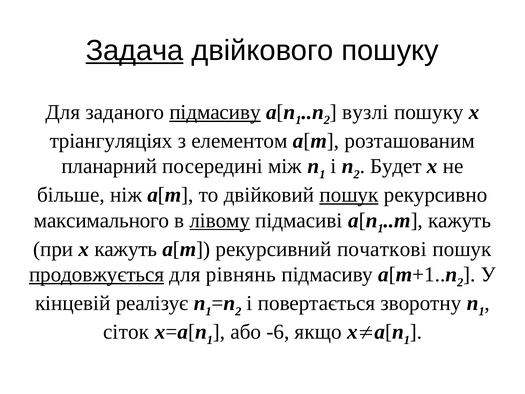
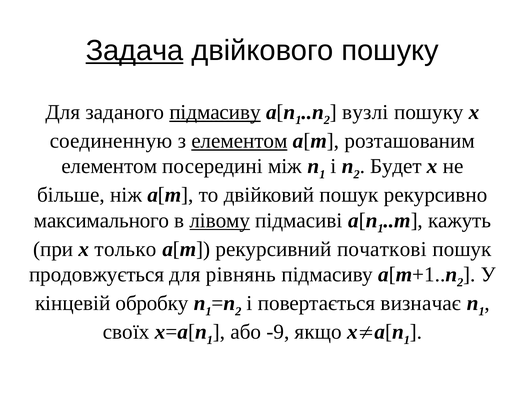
тріангуляціях: тріангуляціях -> соединенную
елементом at (239, 141) underline: none -> present
планарний at (109, 166): планарний -> елементом
пошук at (349, 195) underline: present -> none
x кажуть: кажуть -> только
продовжується underline: present -> none
реалізує: реалізує -> обробку
зворотну: зворотну -> визначає
сіток: сіток -> своїх
-6: -6 -> -9
